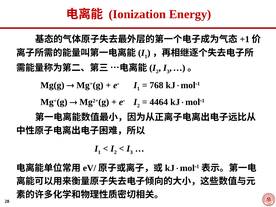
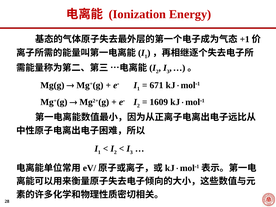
768: 768 -> 671
4464: 4464 -> 1609
